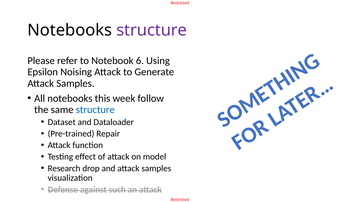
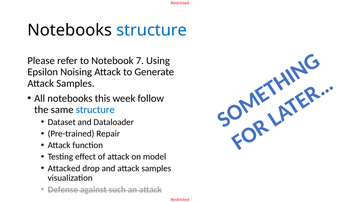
structure at (152, 30) colour: purple -> blue
6: 6 -> 7
Research: Research -> Attacked
